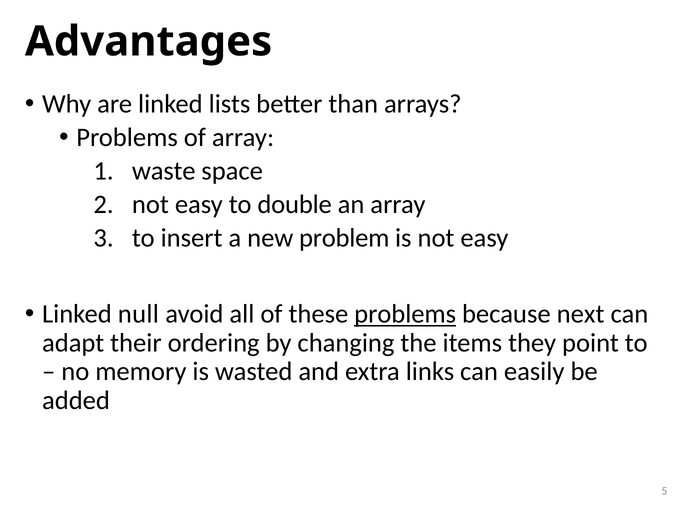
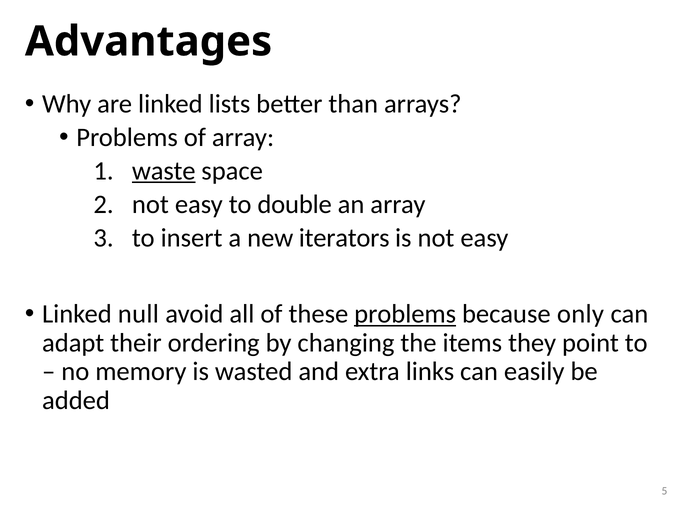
waste underline: none -> present
problem: problem -> iterators
next: next -> only
